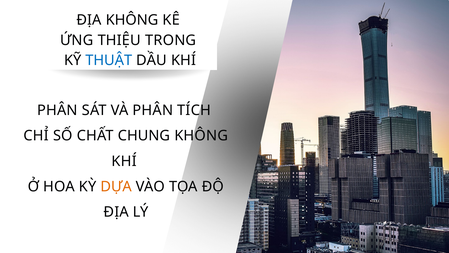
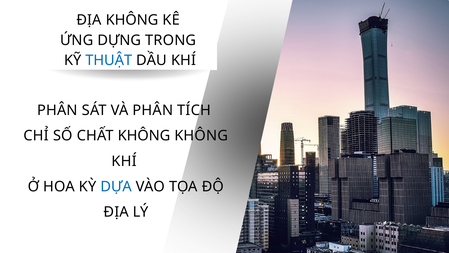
THIỆU: THIỆU -> DỰNG
CHẤT CHUNG: CHUNG -> KHÔNG
DỰA colour: orange -> blue
